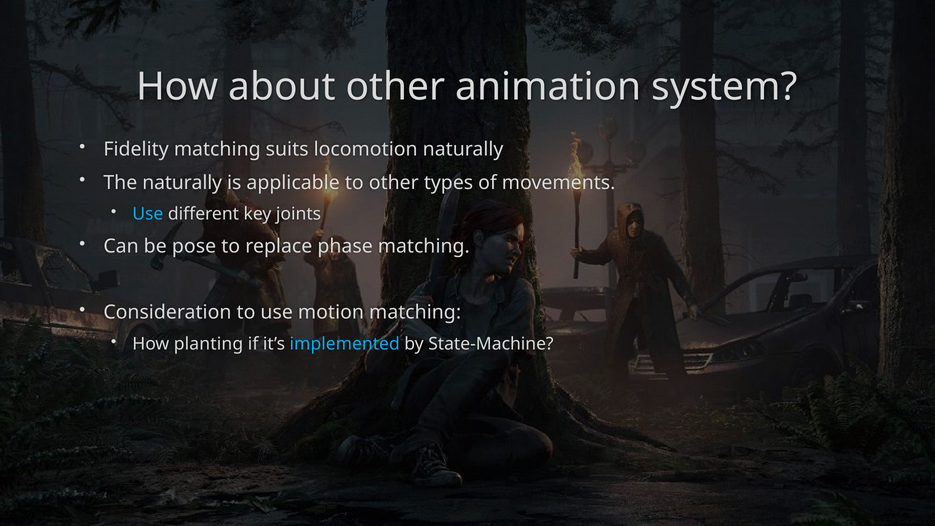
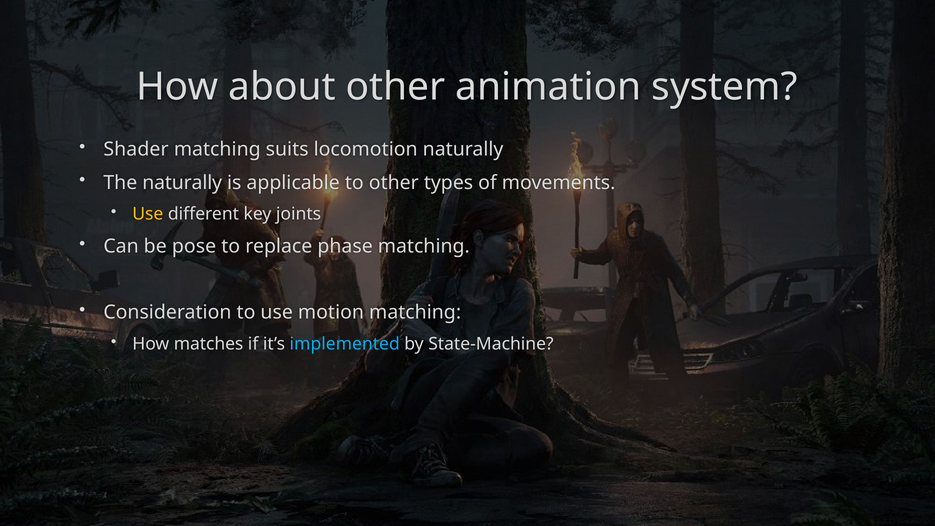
Fidelity: Fidelity -> Shader
Use at (148, 214) colour: light blue -> yellow
planting: planting -> matches
